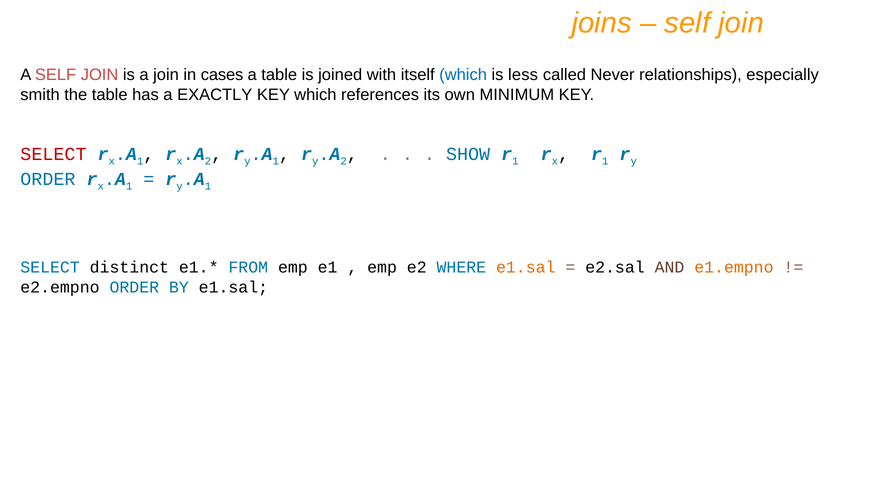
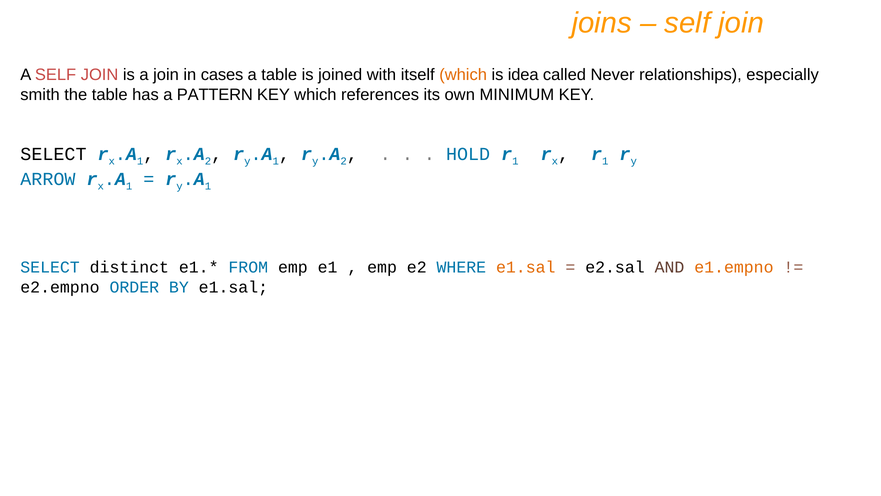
which at (463, 75) colour: blue -> orange
less: less -> idea
EXACTLY: EXACTLY -> PATTERN
SELECT at (53, 154) colour: red -> black
SHOW: SHOW -> HOLD
ORDER at (48, 179): ORDER -> ARROW
